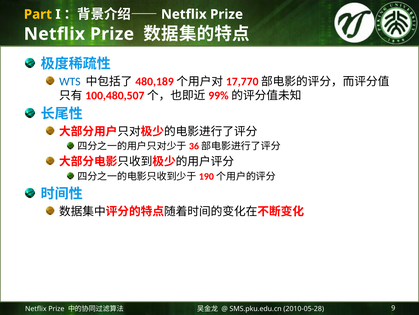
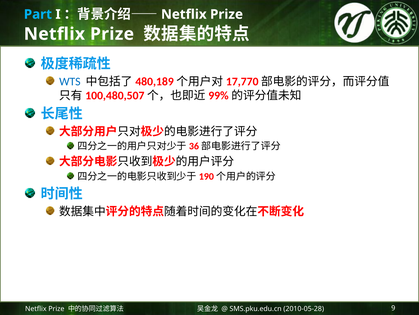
Part colour: yellow -> light blue
